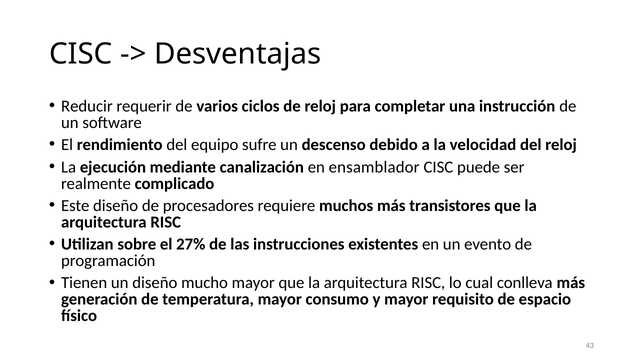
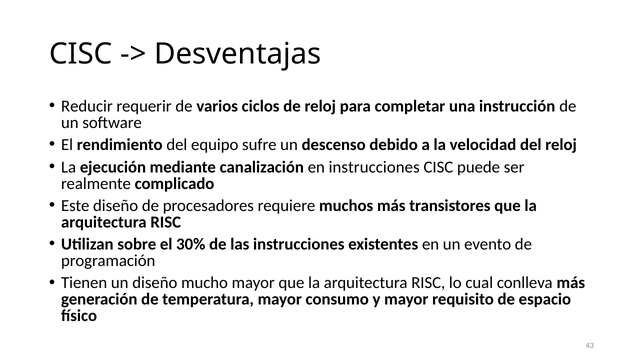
en ensamblador: ensamblador -> instrucciones
27%: 27% -> 30%
